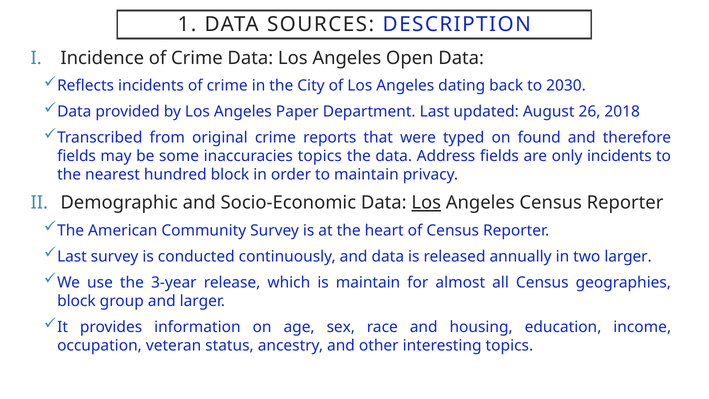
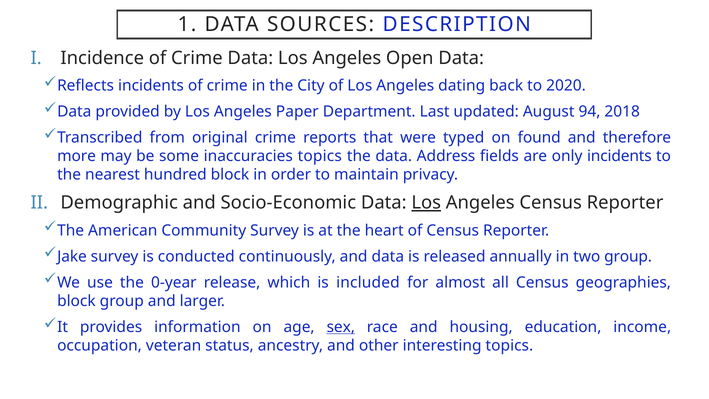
2030: 2030 -> 2020
26: 26 -> 94
fields at (77, 156): fields -> more
Last at (72, 256): Last -> Jake
two larger: larger -> group
3-year: 3-year -> 0-year
is maintain: maintain -> included
sex underline: none -> present
